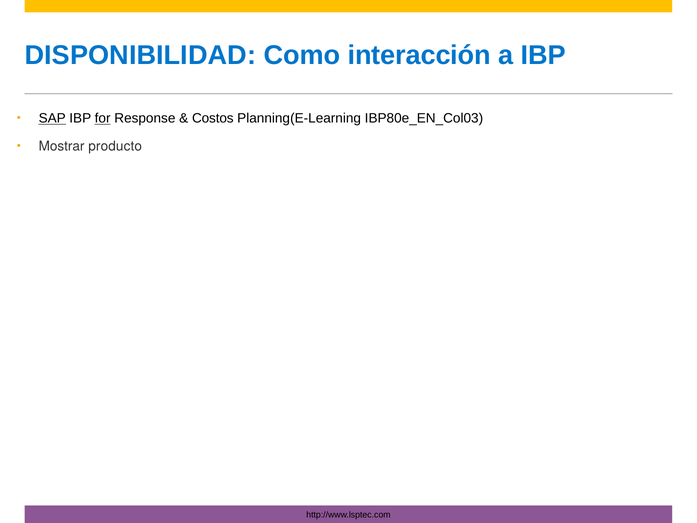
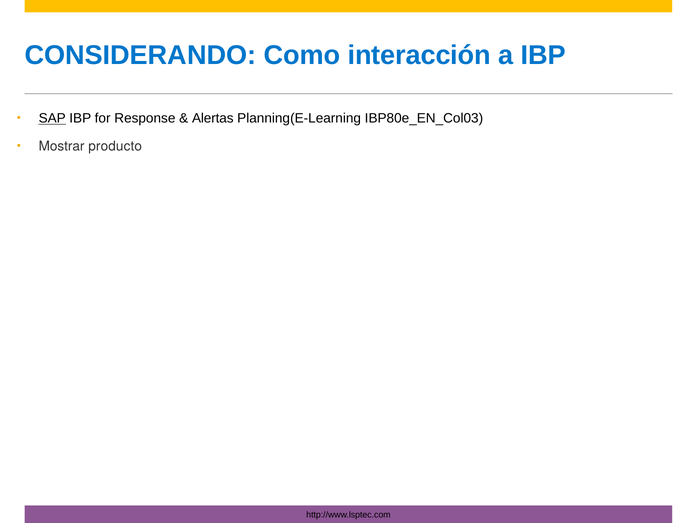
DISPONIBILIDAD: DISPONIBILIDAD -> CONSIDERANDO
for underline: present -> none
Costos: Costos -> Alertas
